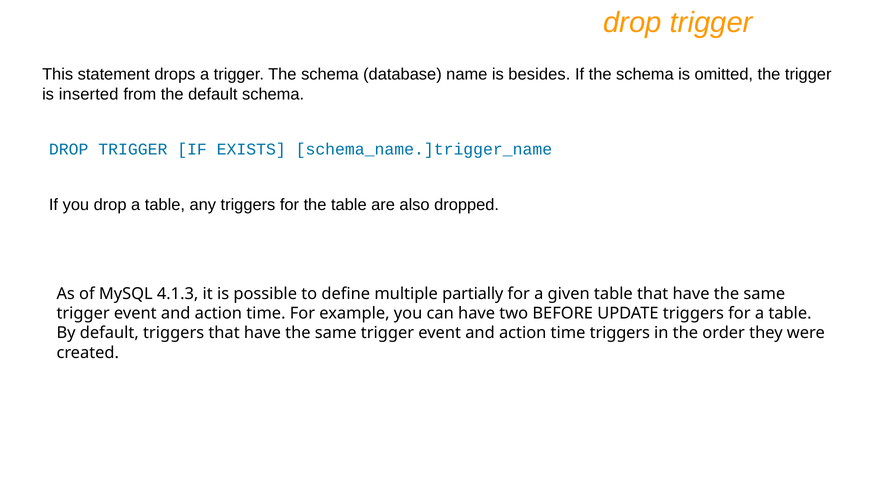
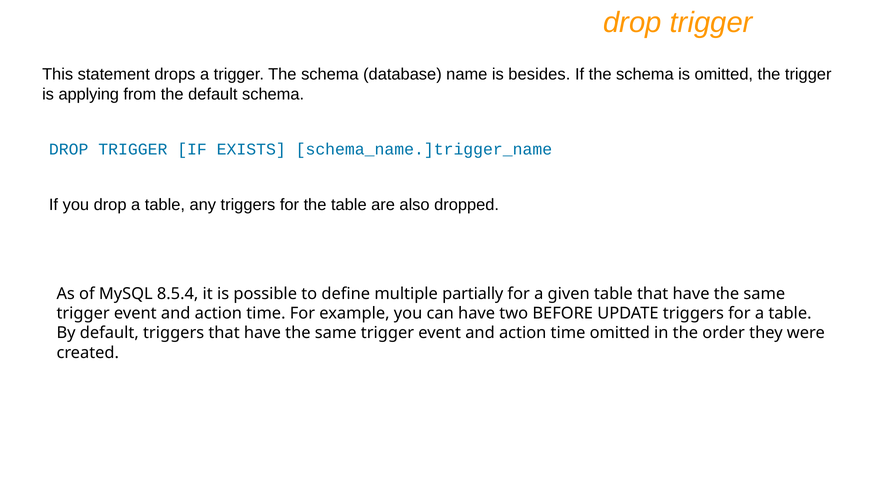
inserted: inserted -> applying
4.1.3: 4.1.3 -> 8.5.4
time triggers: triggers -> omitted
